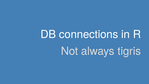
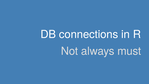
tigris: tigris -> must
